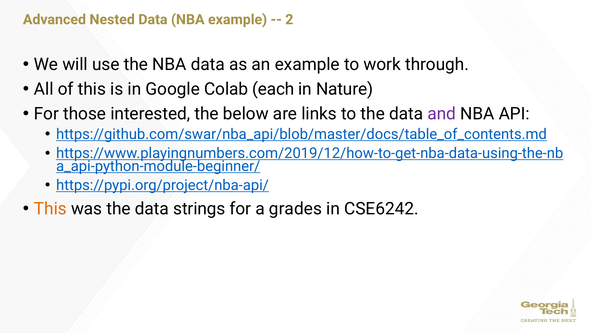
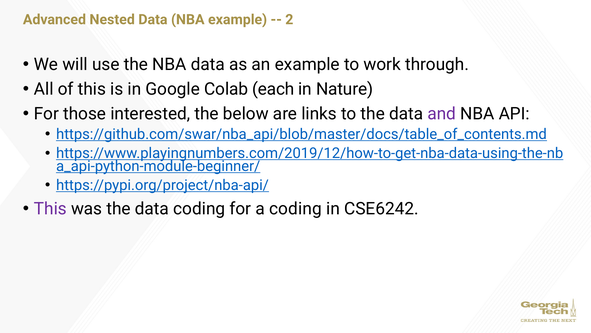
This at (50, 208) colour: orange -> purple
data strings: strings -> coding
a grades: grades -> coding
